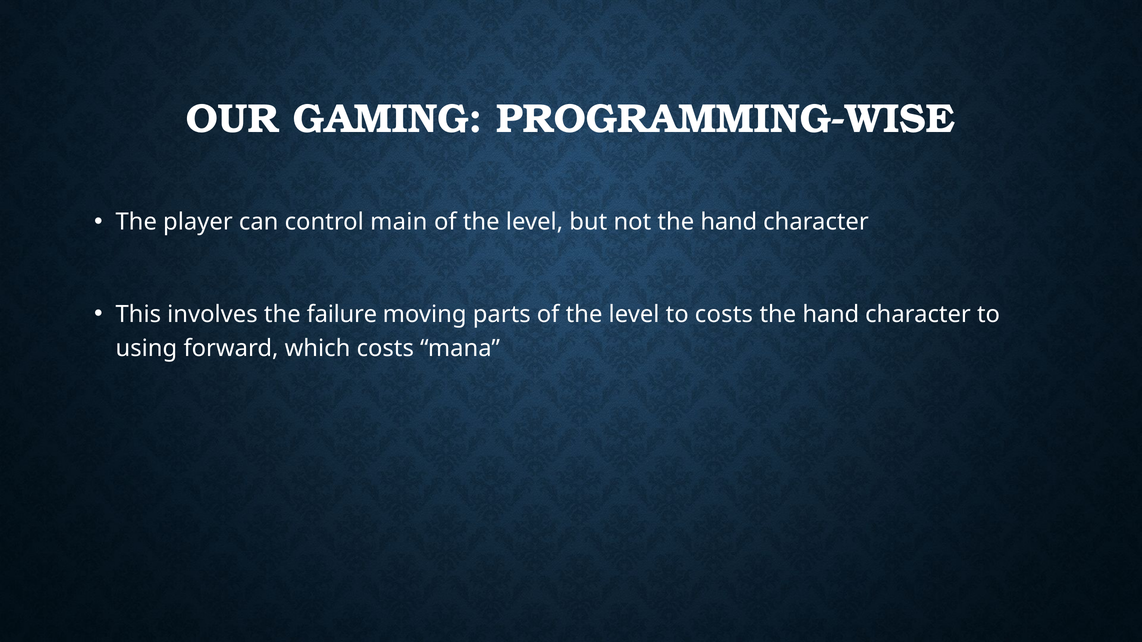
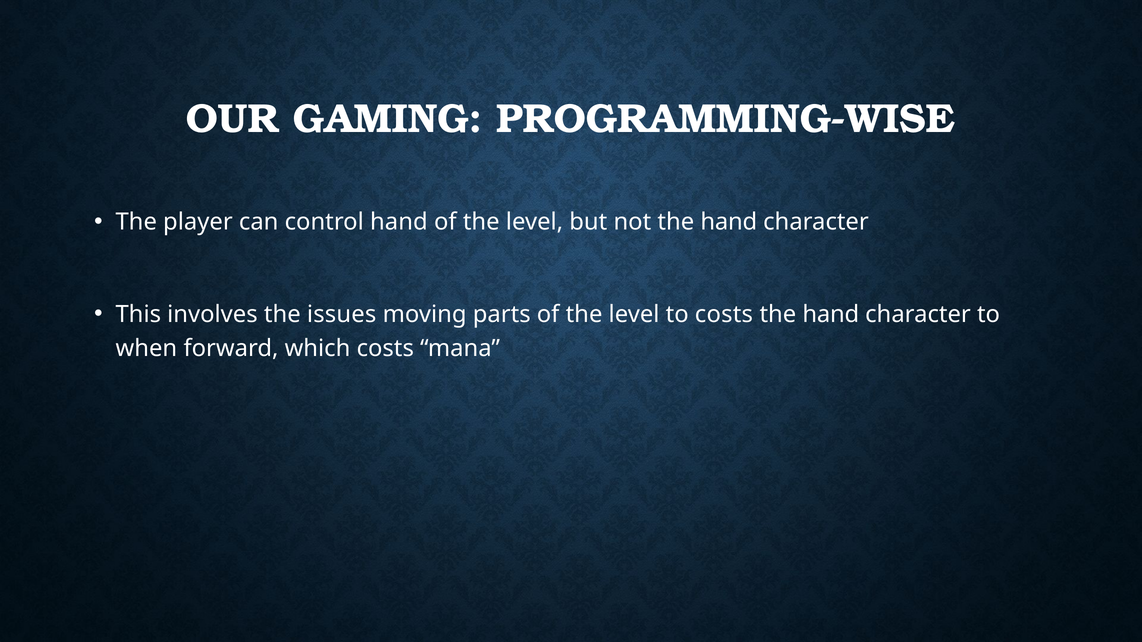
control main: main -> hand
failure: failure -> issues
using: using -> when
